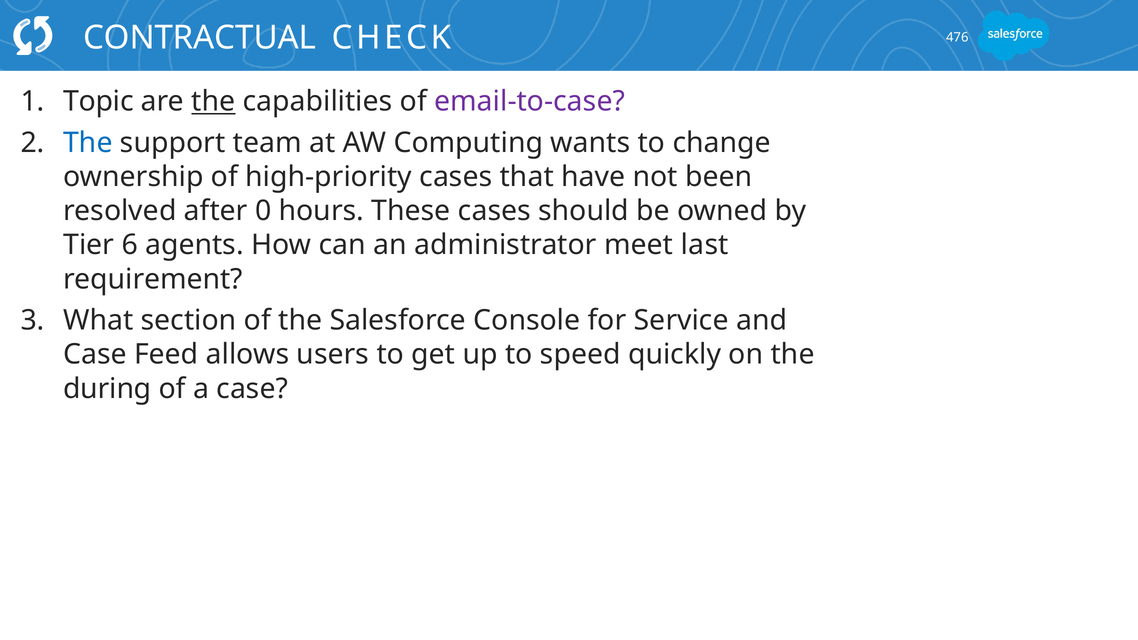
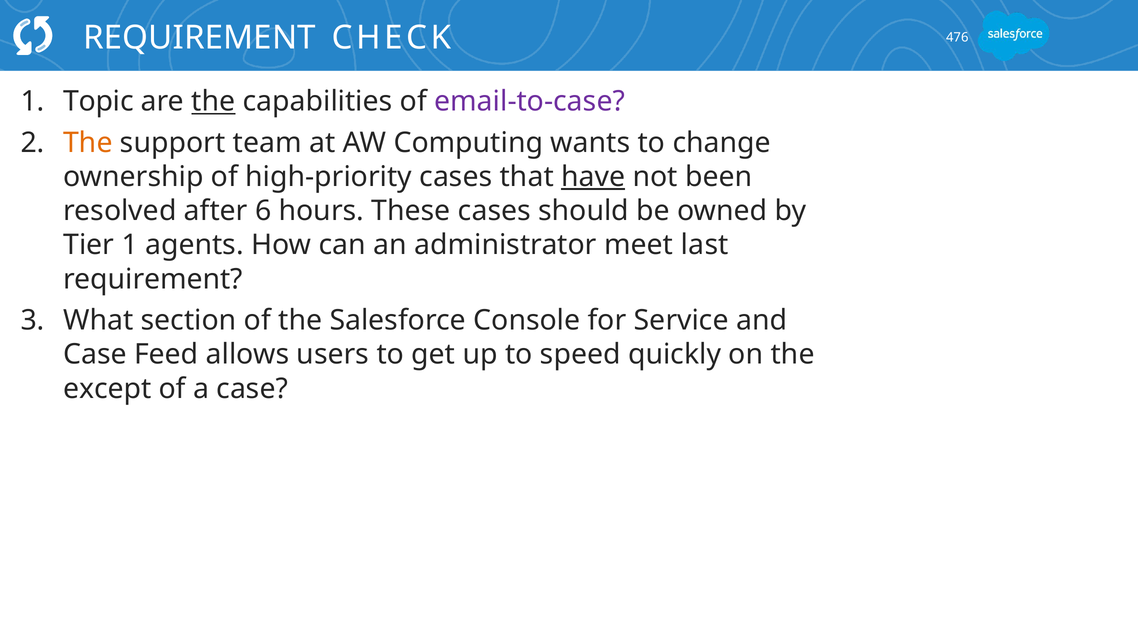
CONTRACTUAL at (200, 38): CONTRACTUAL -> REQUIREMENT
The at (88, 143) colour: blue -> orange
have underline: none -> present
0: 0 -> 6
Tier 6: 6 -> 1
during: during -> except
